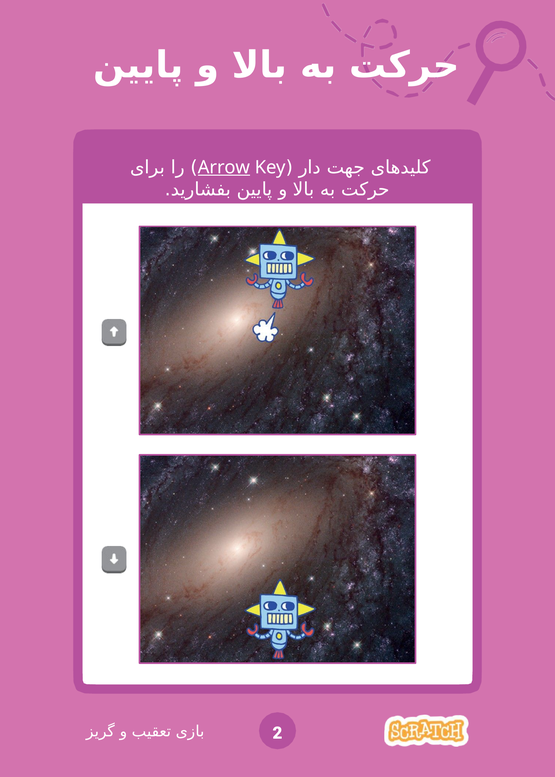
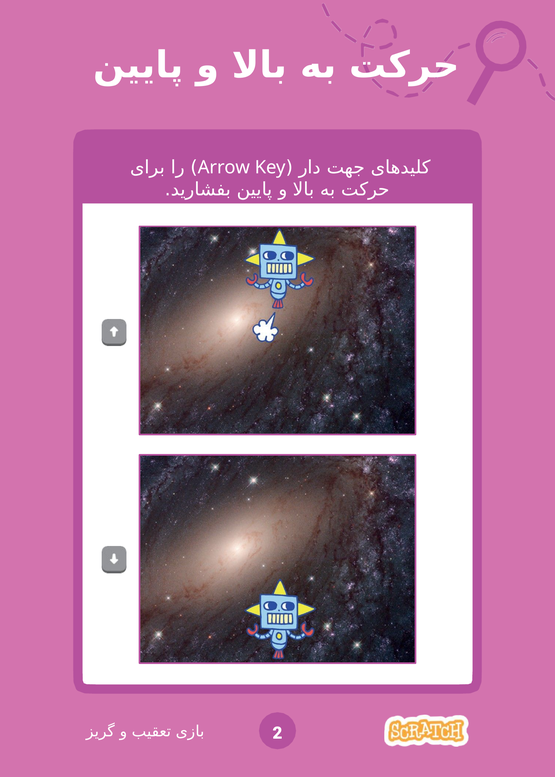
Arrow underline: present -> none
